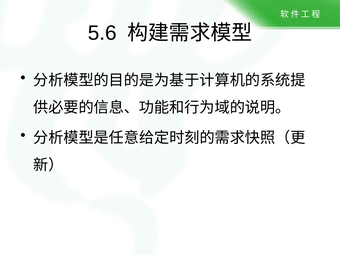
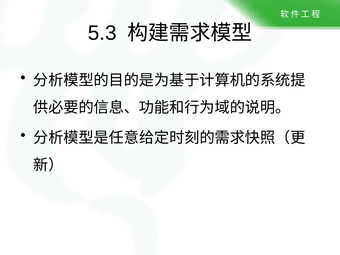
5.6: 5.6 -> 5.3
